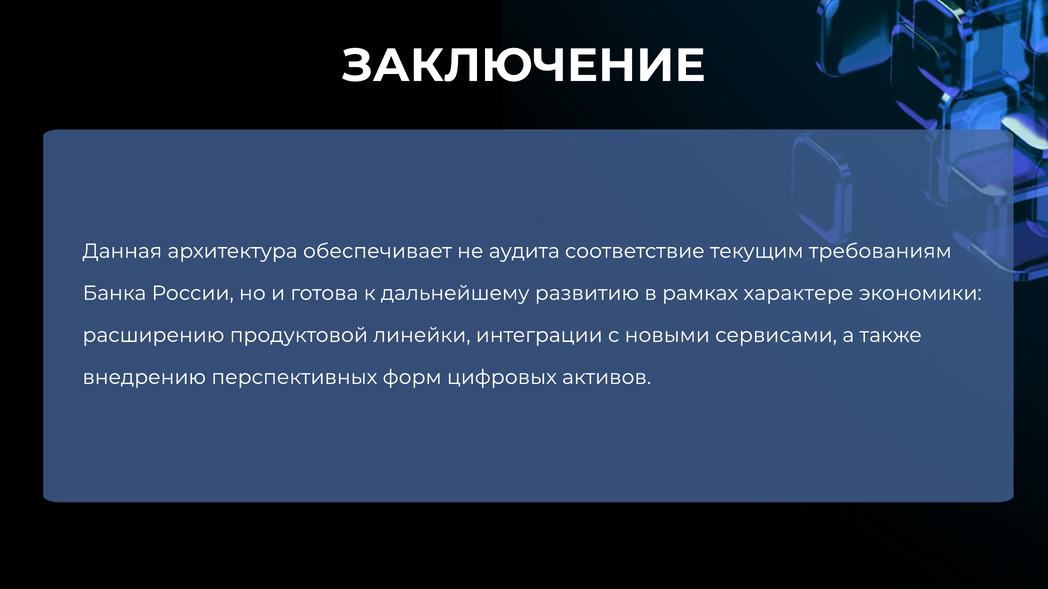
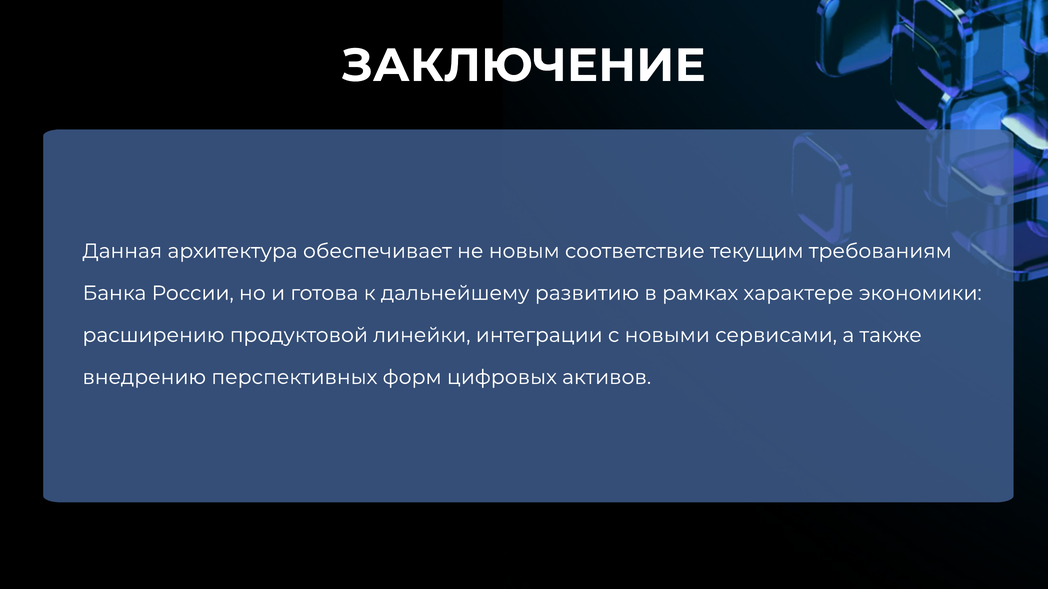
аудита: аудита -> новым
